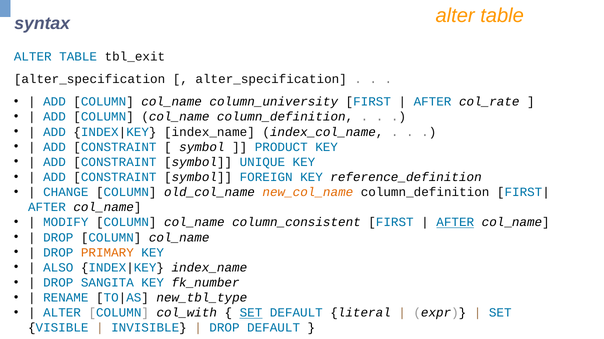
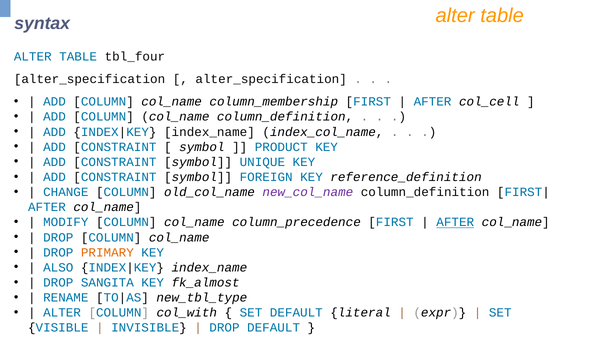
tbl_exit: tbl_exit -> tbl_four
column_university: column_university -> column_membership
col_rate: col_rate -> col_cell
new_col_name colour: orange -> purple
column_consistent: column_consistent -> column_precedence
fk_number: fk_number -> fk_almost
SET at (251, 313) underline: present -> none
